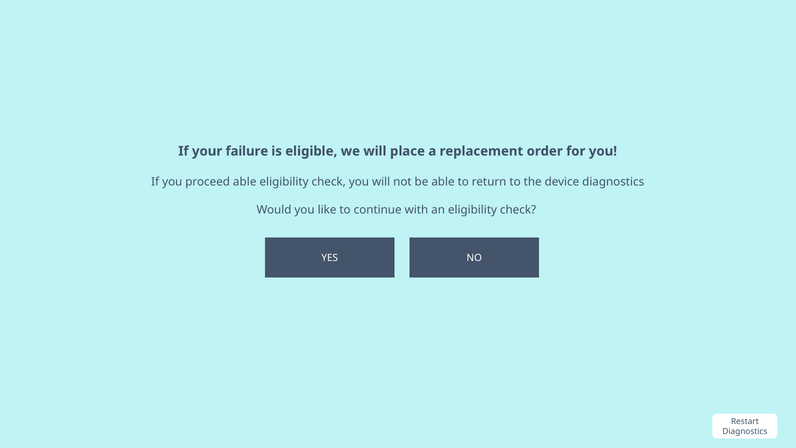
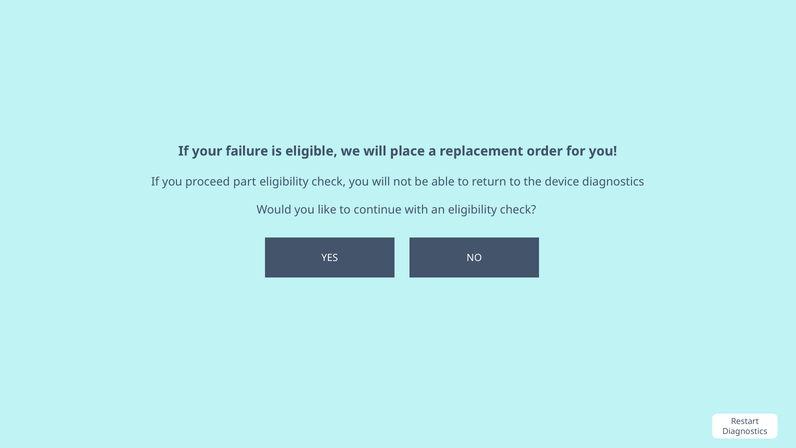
proceed able: able -> part
